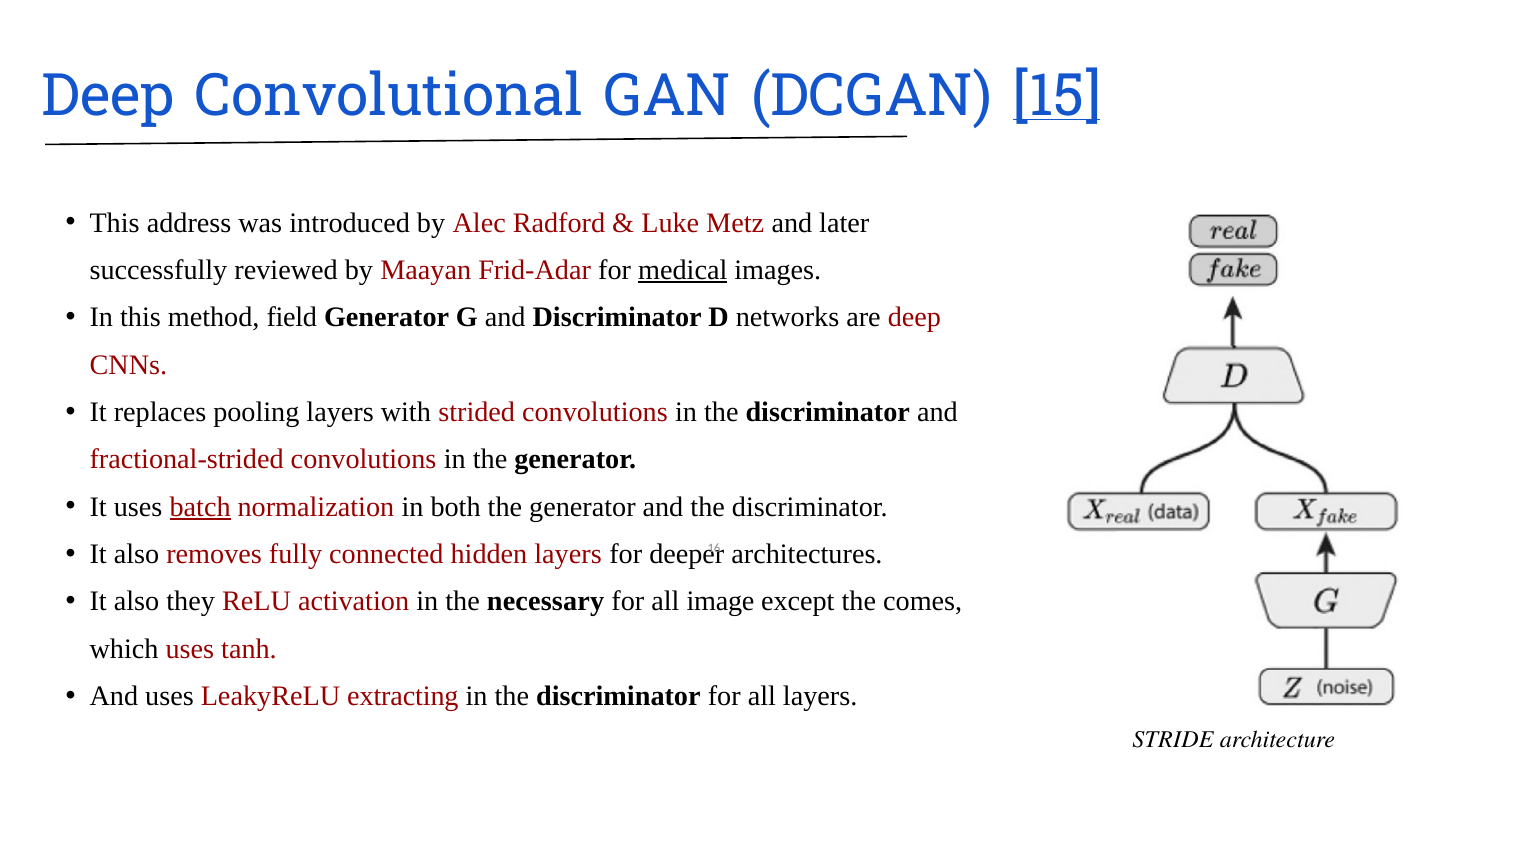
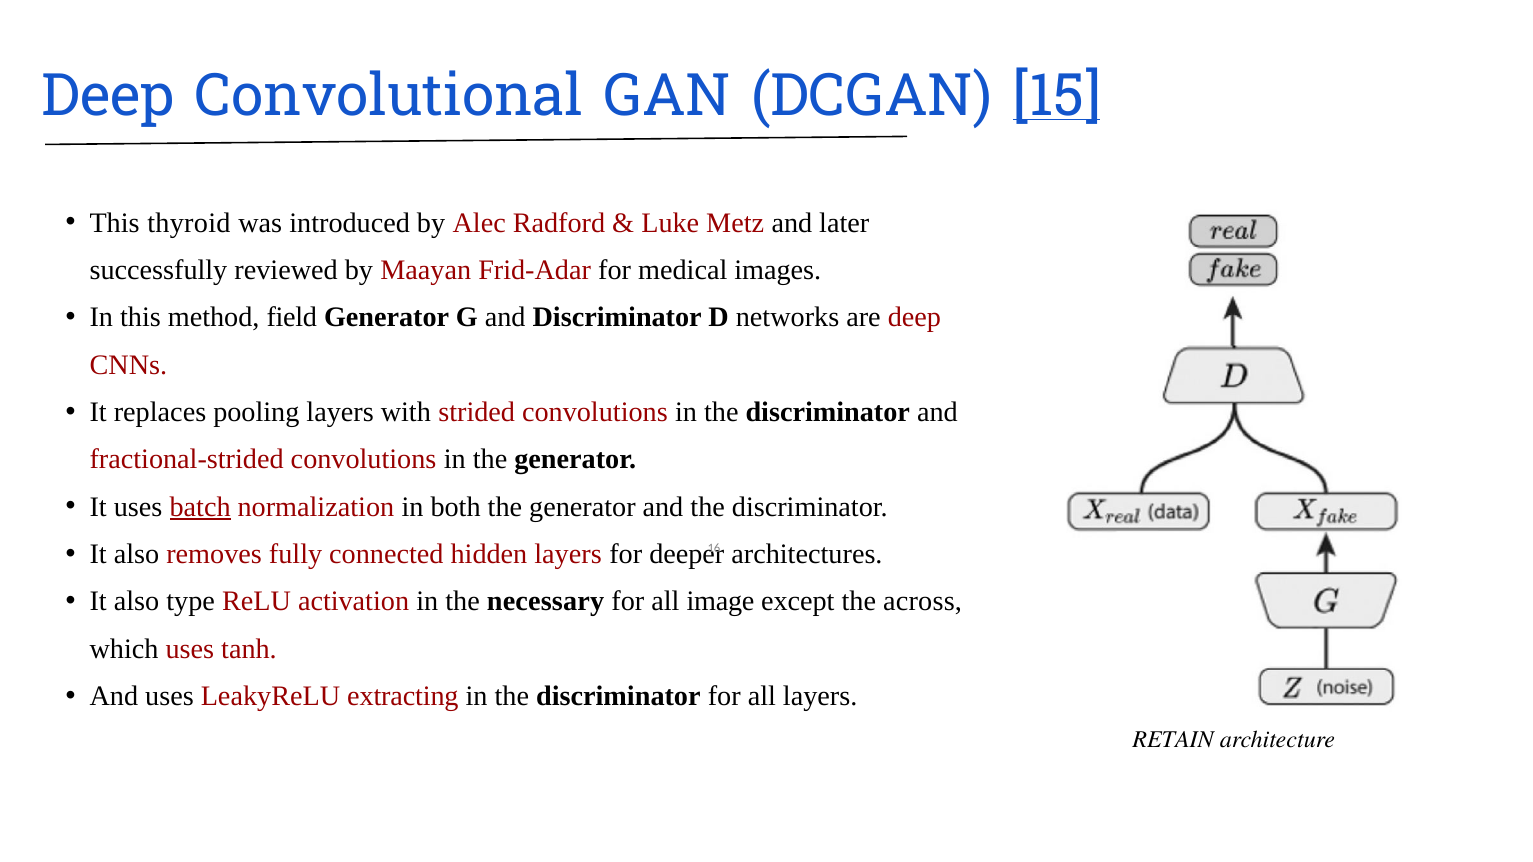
address: address -> thyroid
medical underline: present -> none
they: they -> type
comes: comes -> across
STRIDE: STRIDE -> RETAIN
